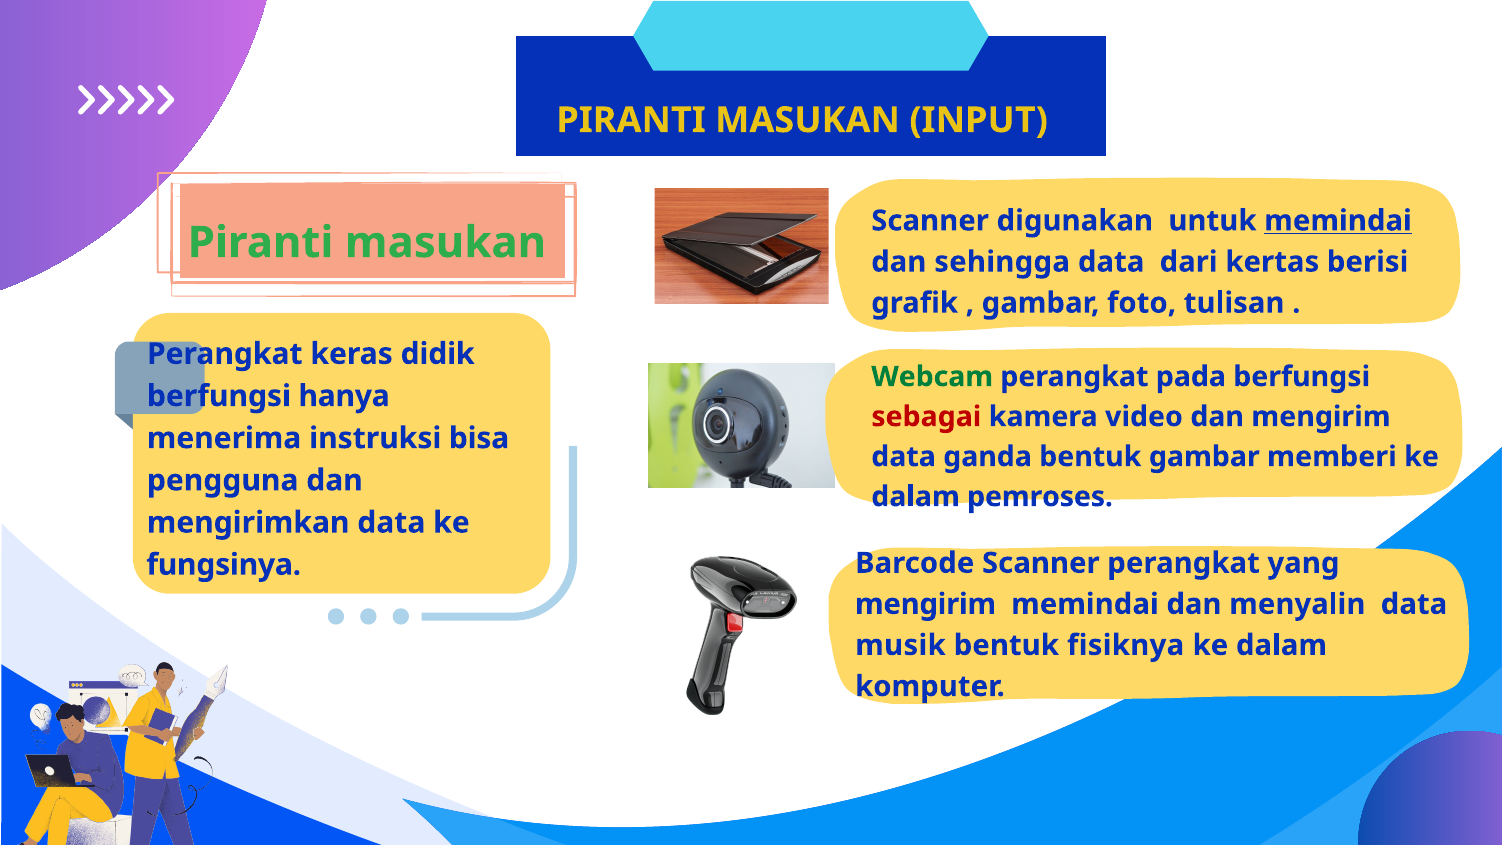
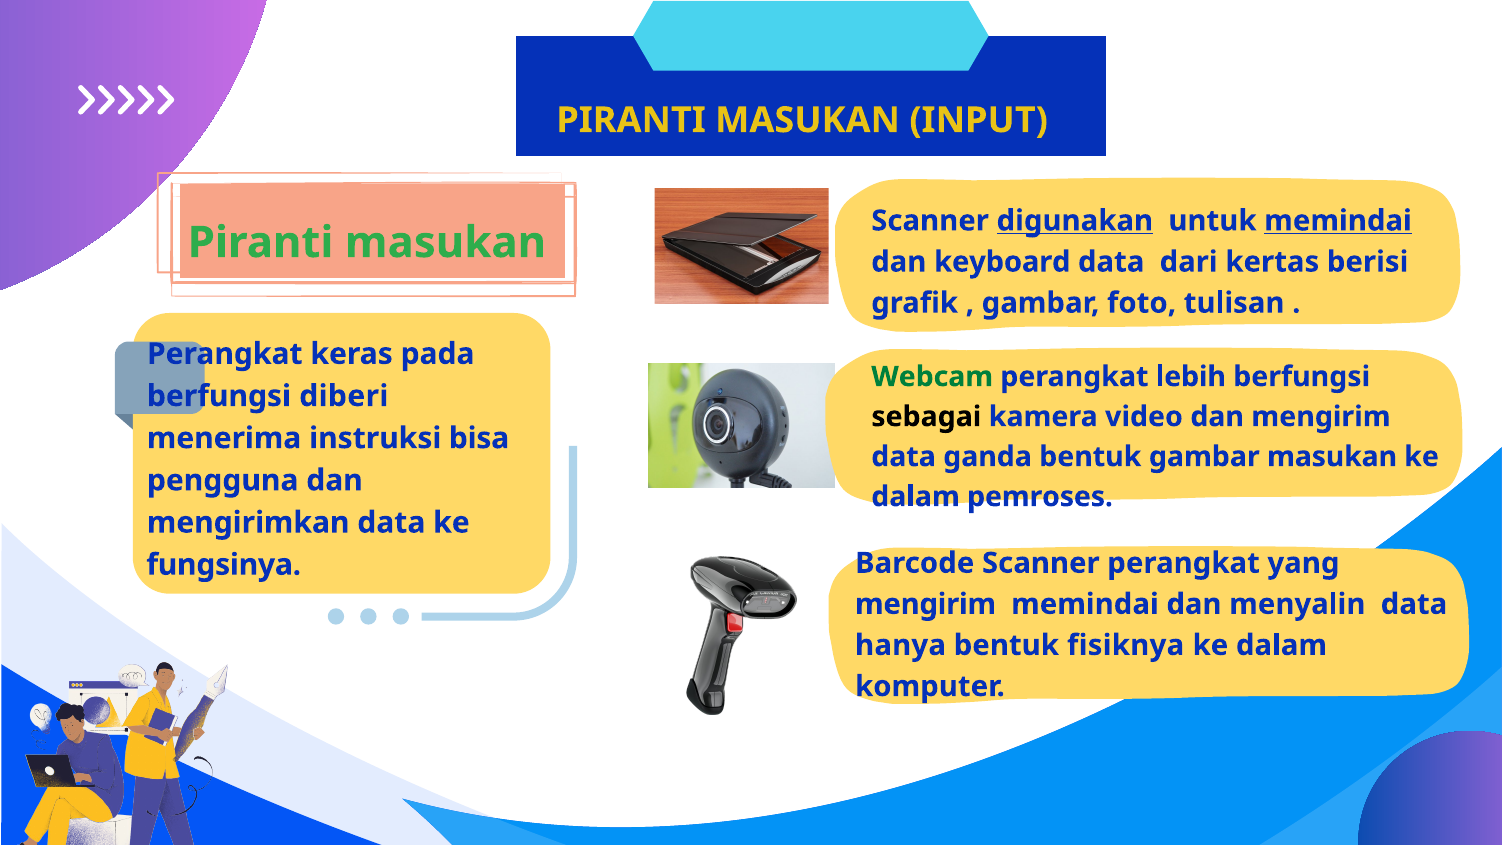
digunakan underline: none -> present
sehingga: sehingga -> keyboard
didik: didik -> pada
pada: pada -> lebih
hanya: hanya -> diberi
sebagai colour: red -> black
gambar memberi: memberi -> masukan
musik: musik -> hanya
